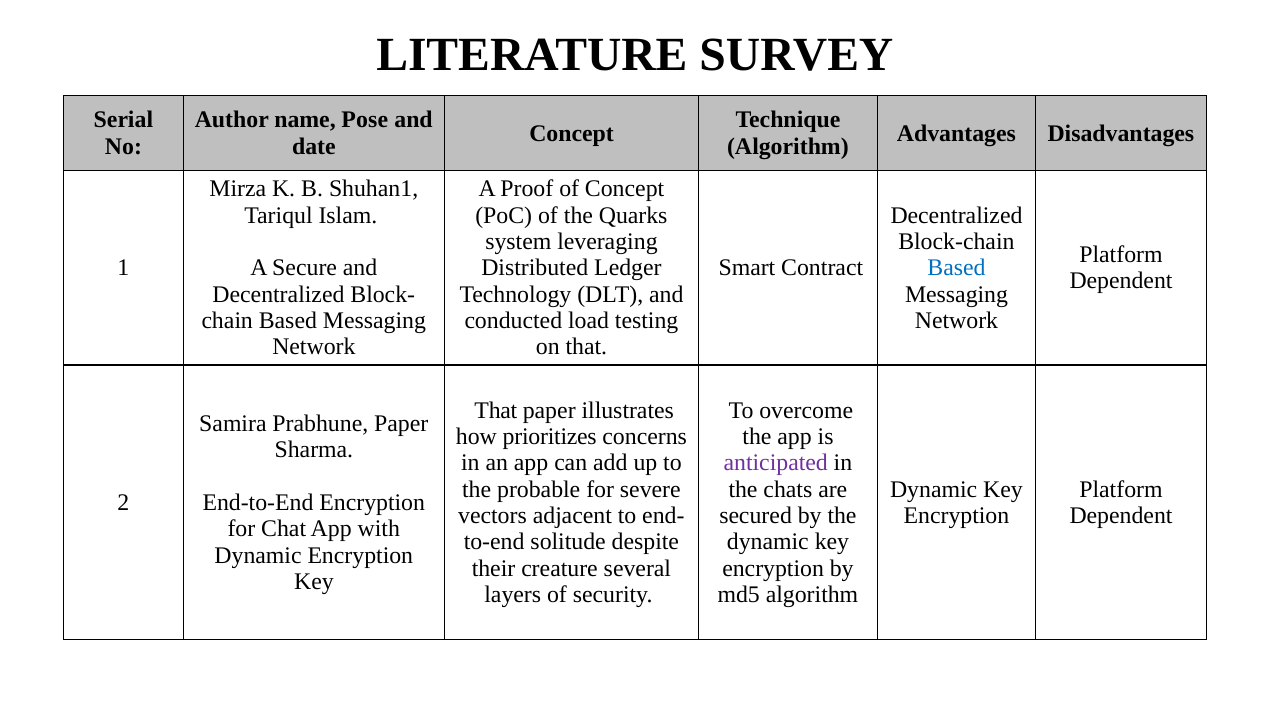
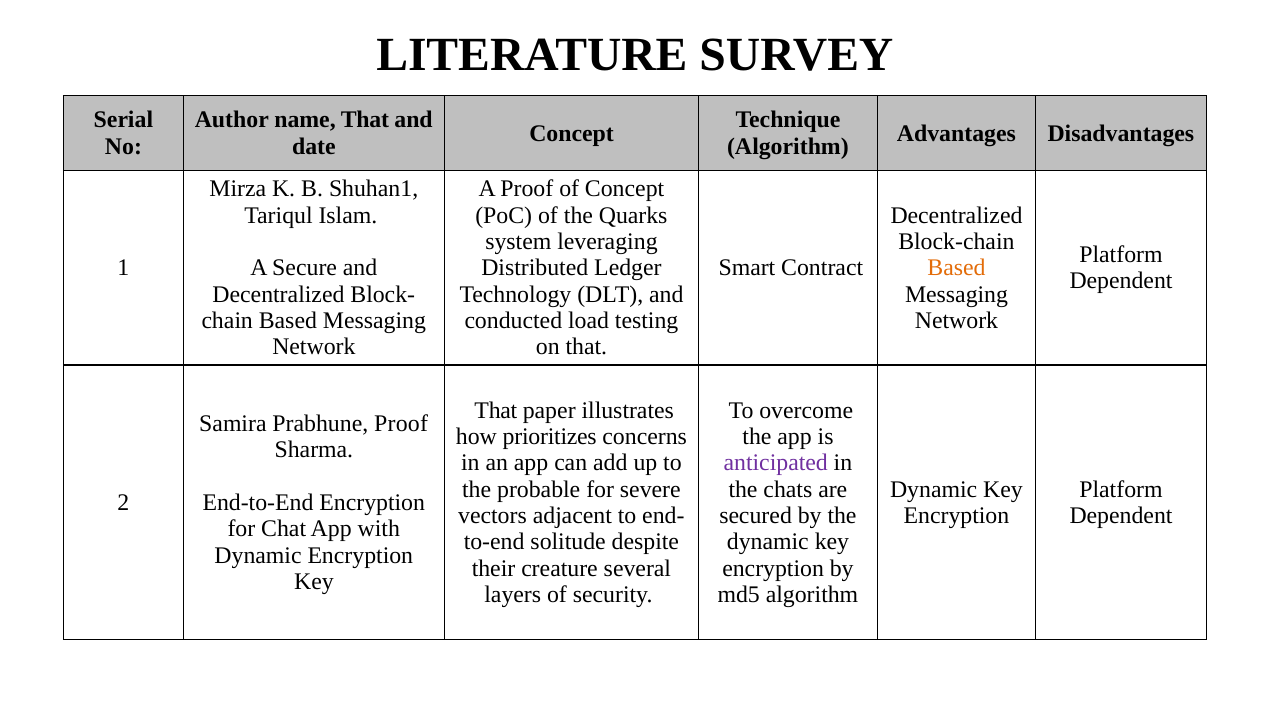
name Pose: Pose -> That
Based at (957, 268) colour: blue -> orange
Prabhune Paper: Paper -> Proof
